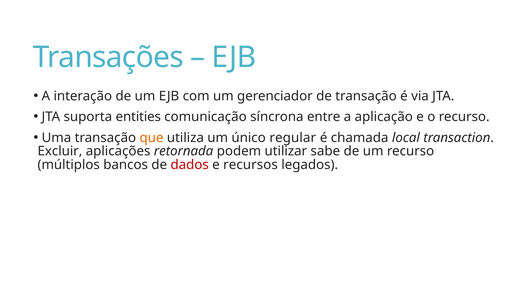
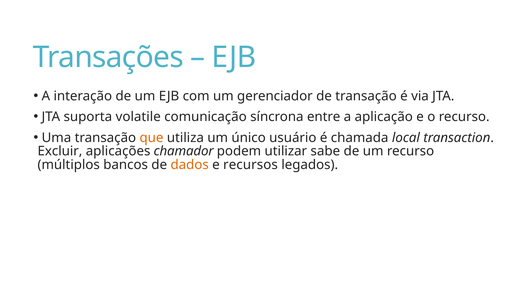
entities: entities -> volatile
regular: regular -> usuário
retornada: retornada -> chamador
dados colour: red -> orange
